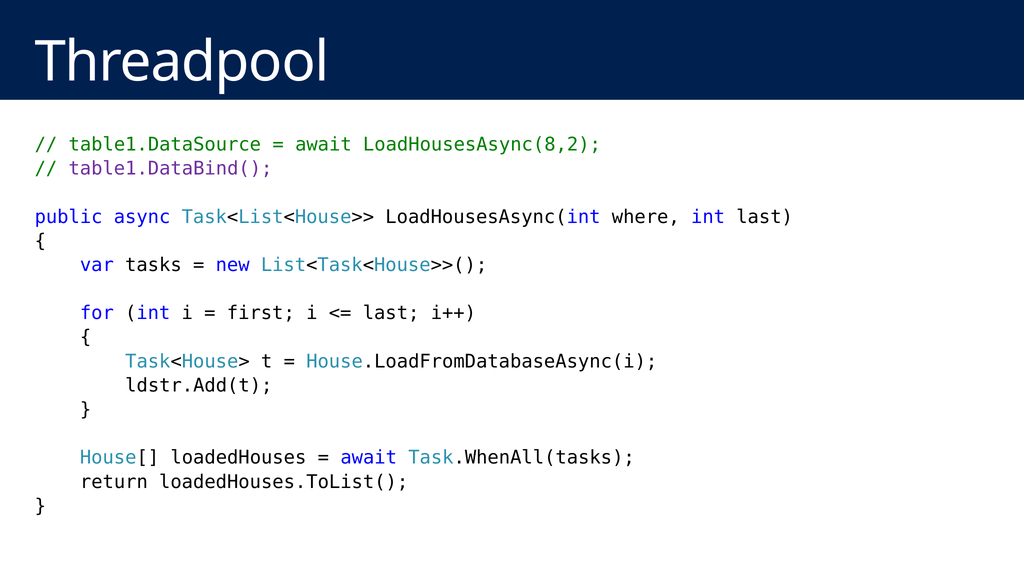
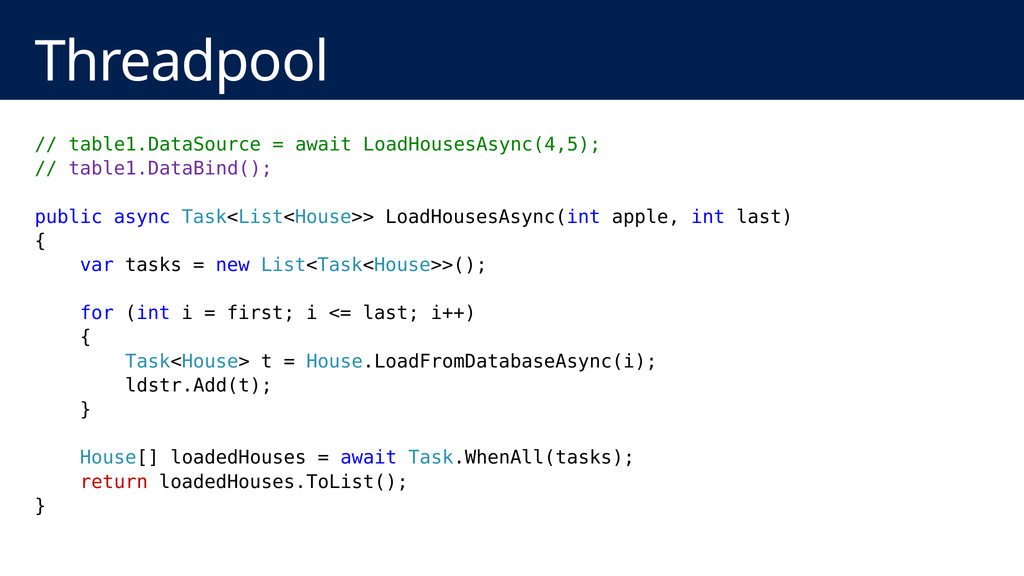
LoadHousesAsync(8,2: LoadHousesAsync(8,2 -> LoadHousesAsync(4,5
where: where -> apple
return colour: black -> red
